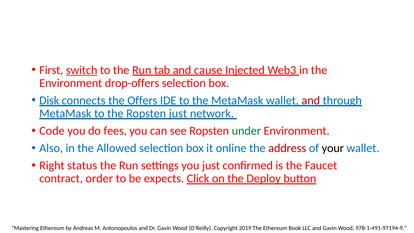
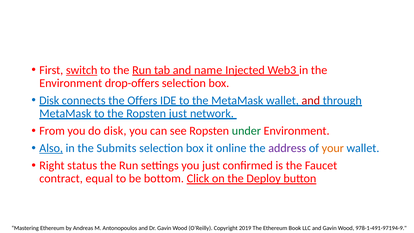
cause: cause -> name
Code: Code -> From
do fees: fees -> disk
Also underline: none -> present
Allowed: Allowed -> Submits
address colour: red -> purple
your colour: black -> orange
order: order -> equal
expects: expects -> bottom
